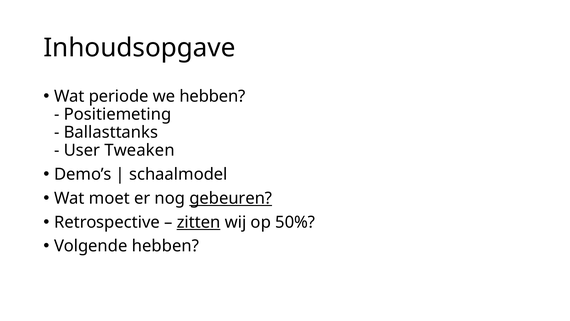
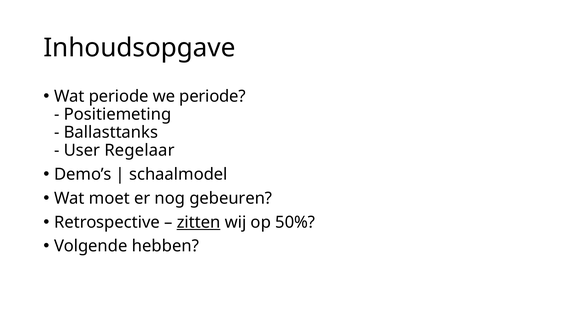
we hebben: hebben -> periode
Tweaken: Tweaken -> Regelaar
gebeuren underline: present -> none
